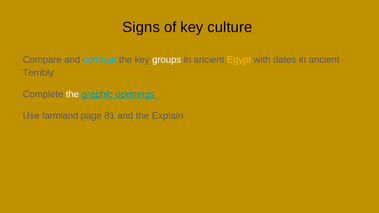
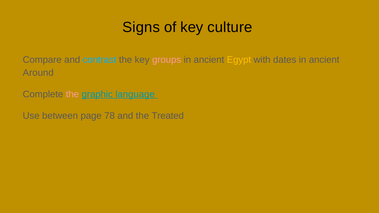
groups colour: white -> pink
Terribly: Terribly -> Around
the at (72, 94) colour: white -> pink
openings: openings -> language
farmland: farmland -> between
81: 81 -> 78
Explain: Explain -> Treated
